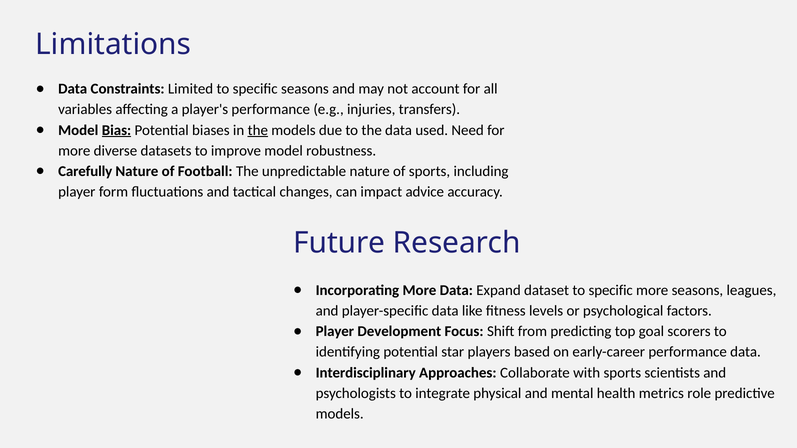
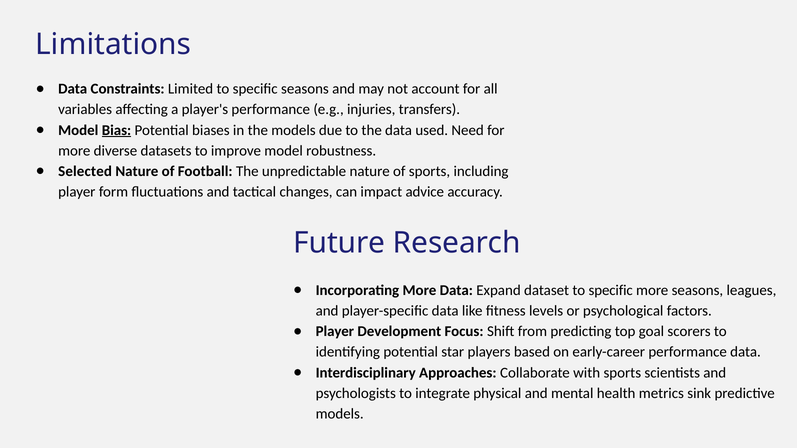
the at (258, 130) underline: present -> none
Carefully: Carefully -> Selected
role: role -> sink
